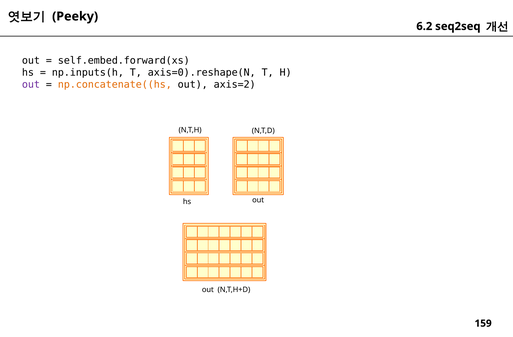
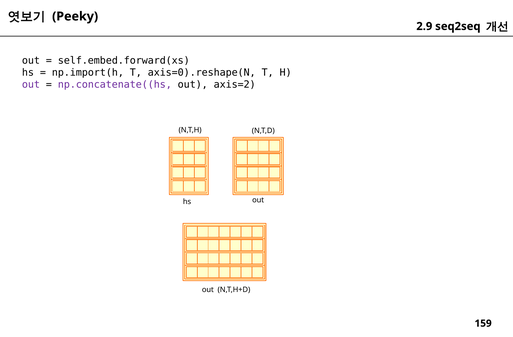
6.2: 6.2 -> 2.9
np.inputs(h: np.inputs(h -> np.import(h
np.concatenate((hs colour: orange -> purple
